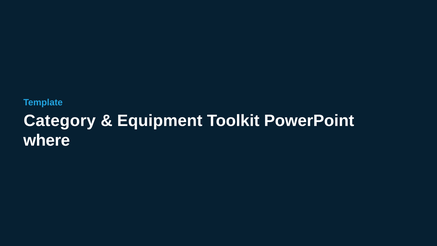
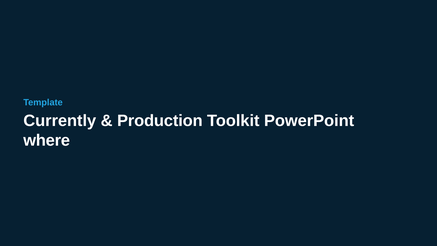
Category: Category -> Currently
Equipment: Equipment -> Production
